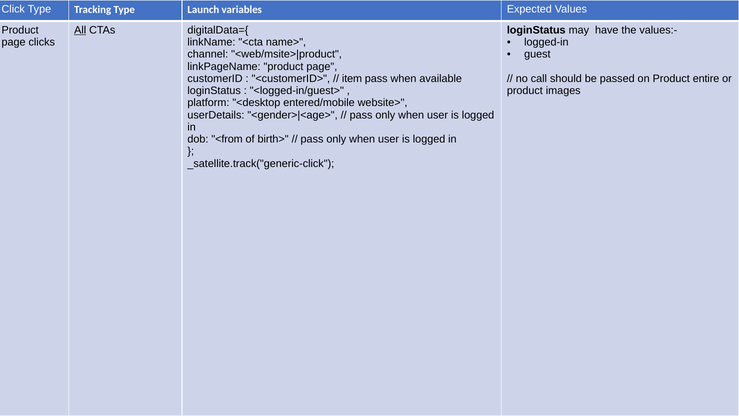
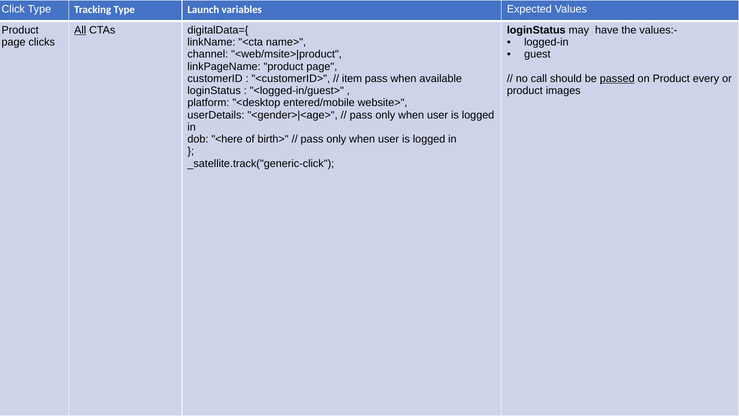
passed underline: none -> present
entire: entire -> every
<from: <from -> <here
